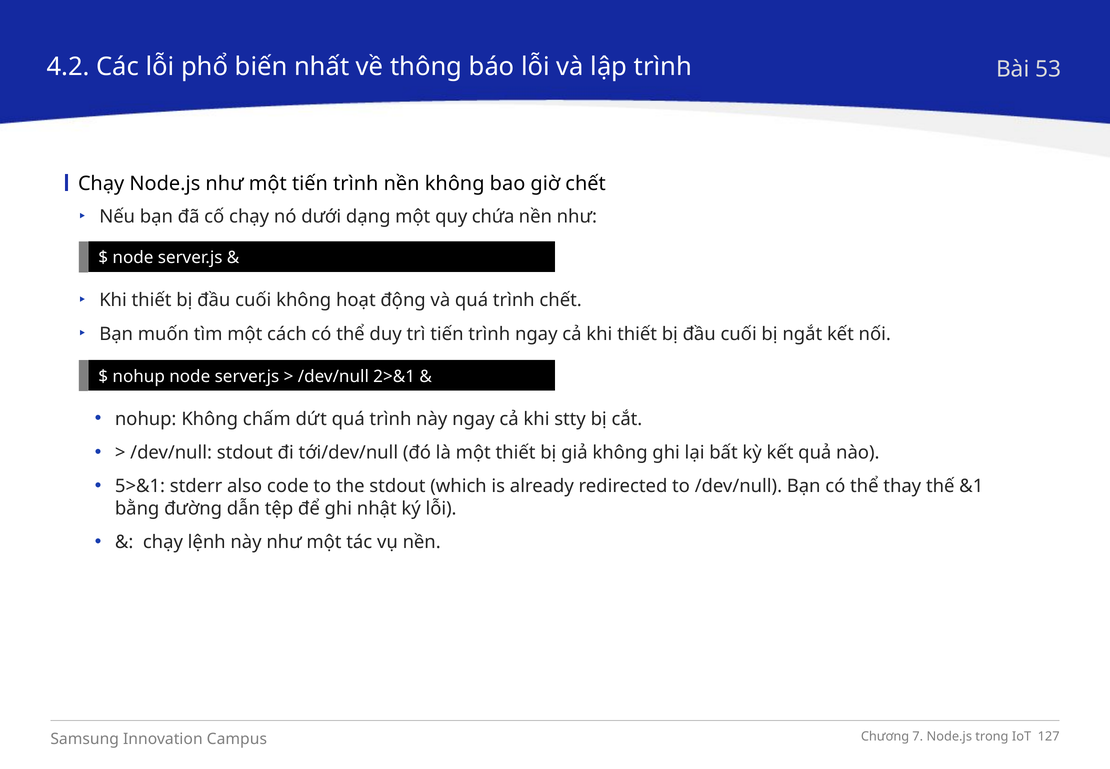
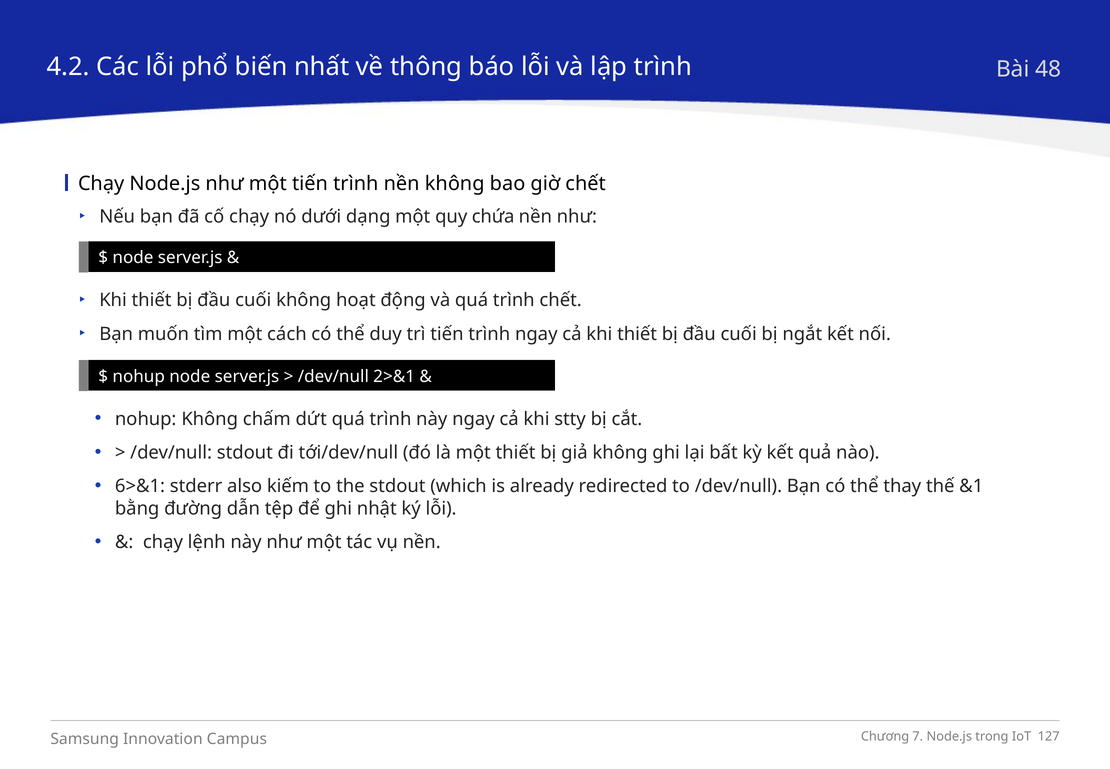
53: 53 -> 48
5>&1: 5>&1 -> 6>&1
code: code -> kiếm
